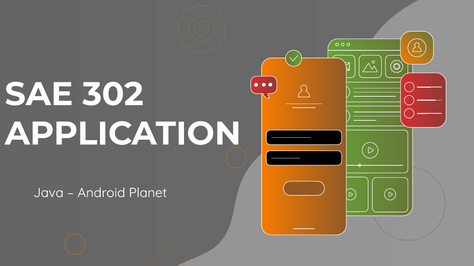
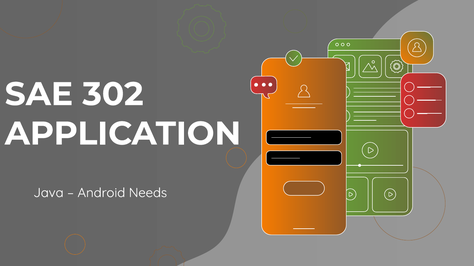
Planet: Planet -> Needs
